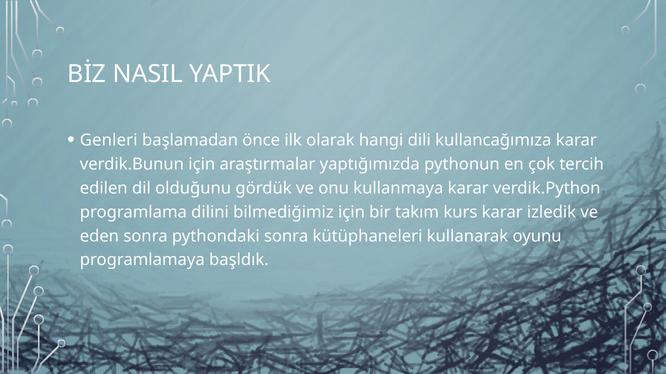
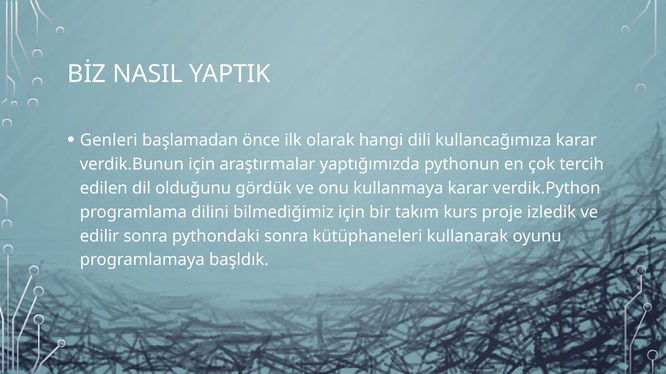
kurs karar: karar -> proje
eden: eden -> edilir
